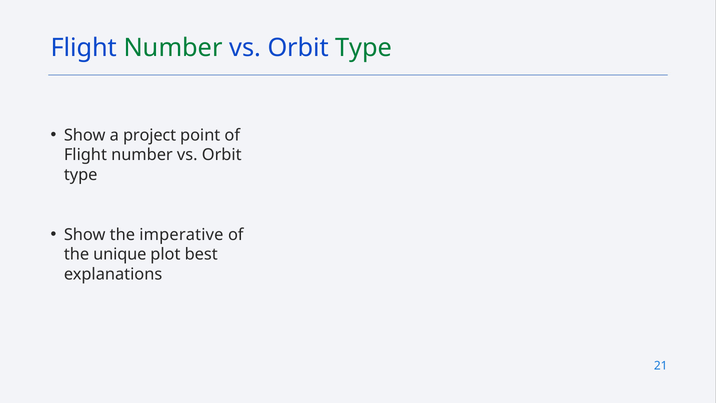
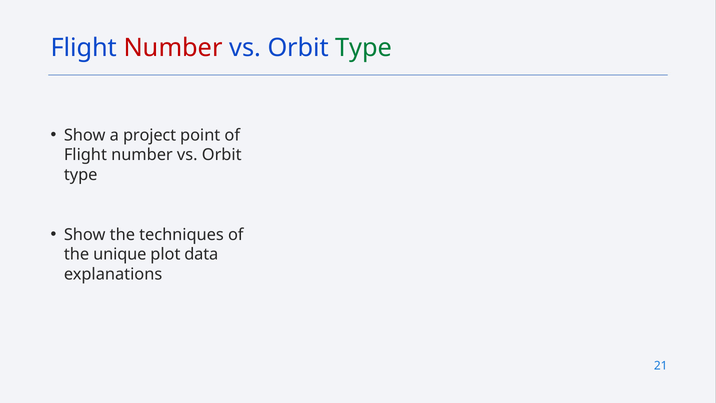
Number at (173, 48) colour: green -> red
imperative: imperative -> techniques
best: best -> data
